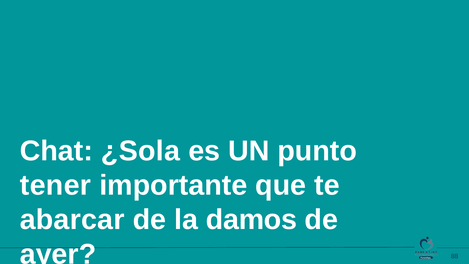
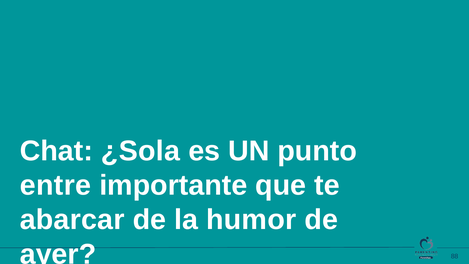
tener: tener -> entre
damos: damos -> humor
